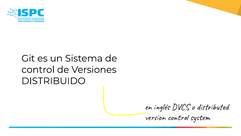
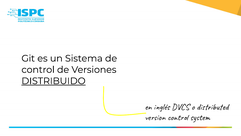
DISTRIBUIDO underline: none -> present
